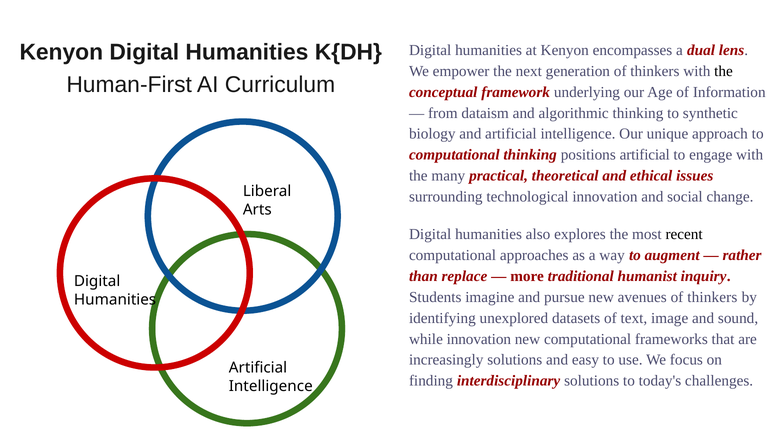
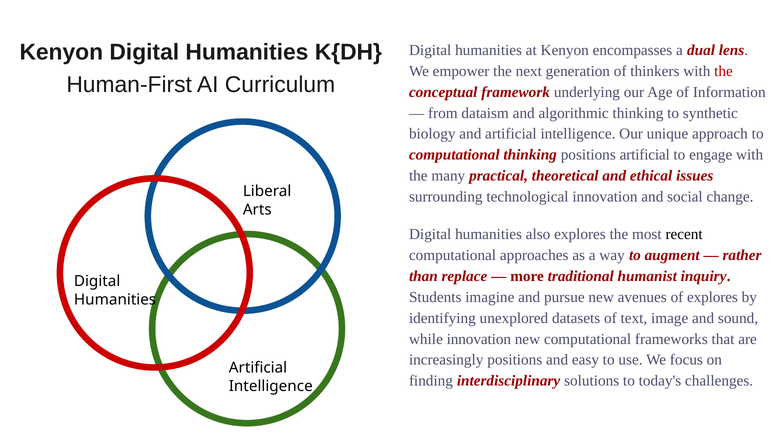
the at (723, 71) colour: black -> red
avenues of thinkers: thinkers -> explores
increasingly solutions: solutions -> positions
